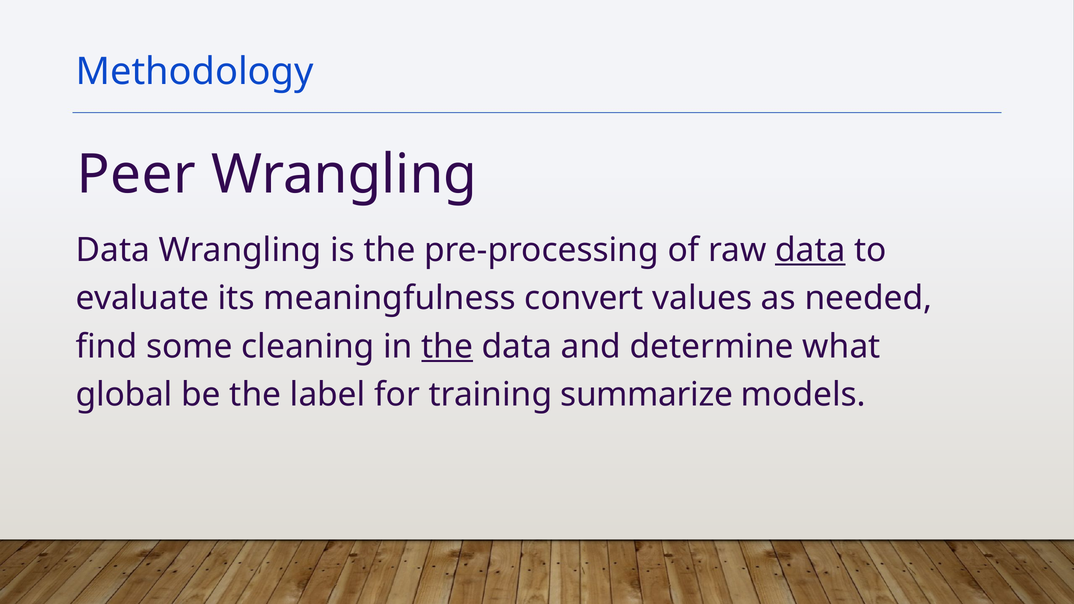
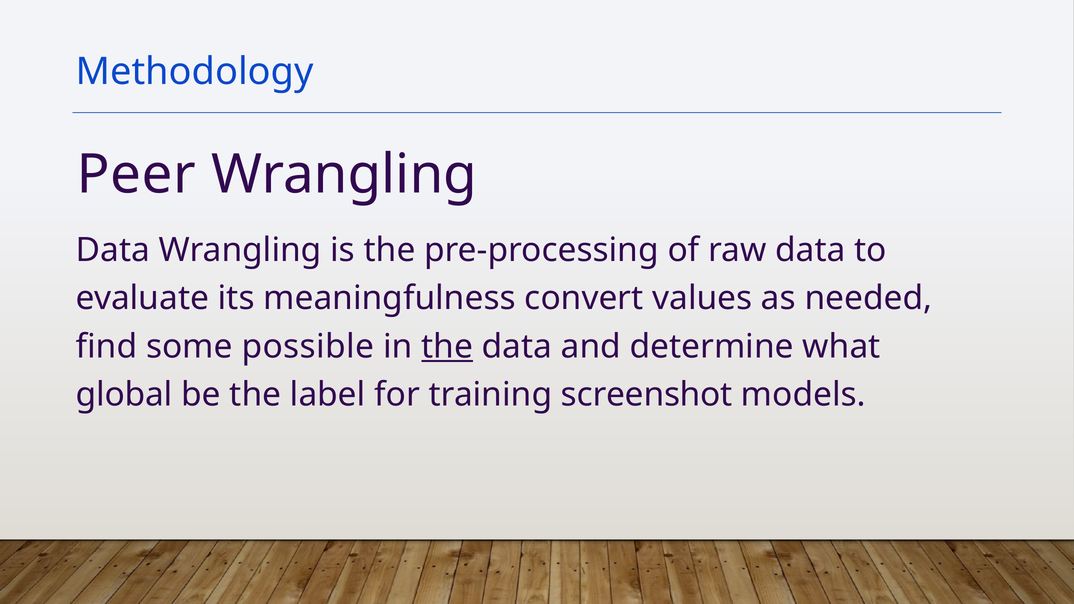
data at (810, 250) underline: present -> none
cleaning: cleaning -> possible
summarize: summarize -> screenshot
